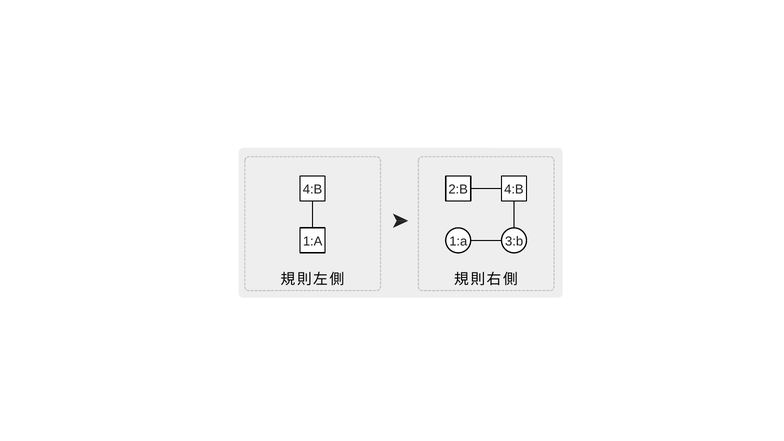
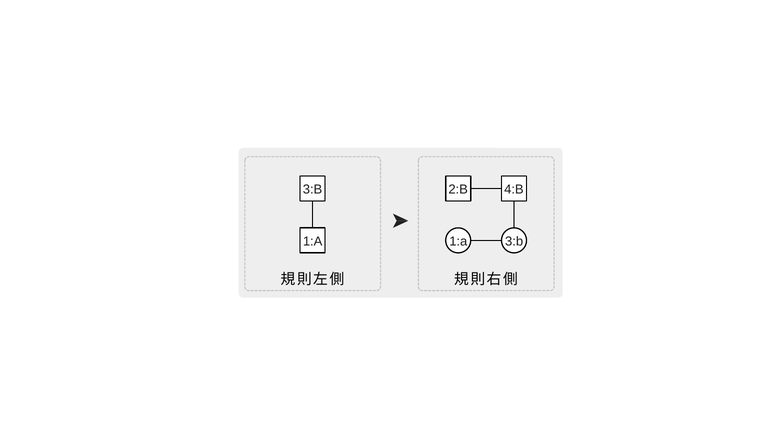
4:B at (313, 189): 4:B -> 3:B
